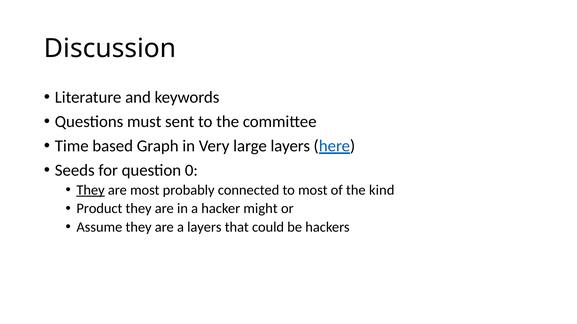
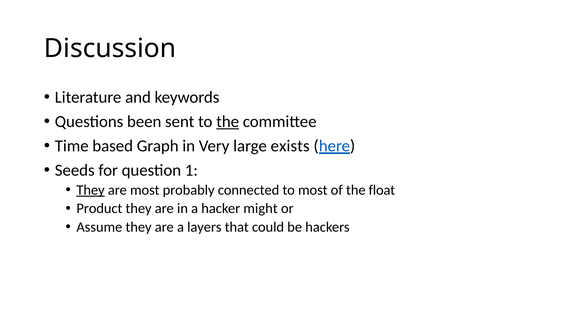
must: must -> been
the at (228, 122) underline: none -> present
large layers: layers -> exists
0: 0 -> 1
kind: kind -> float
